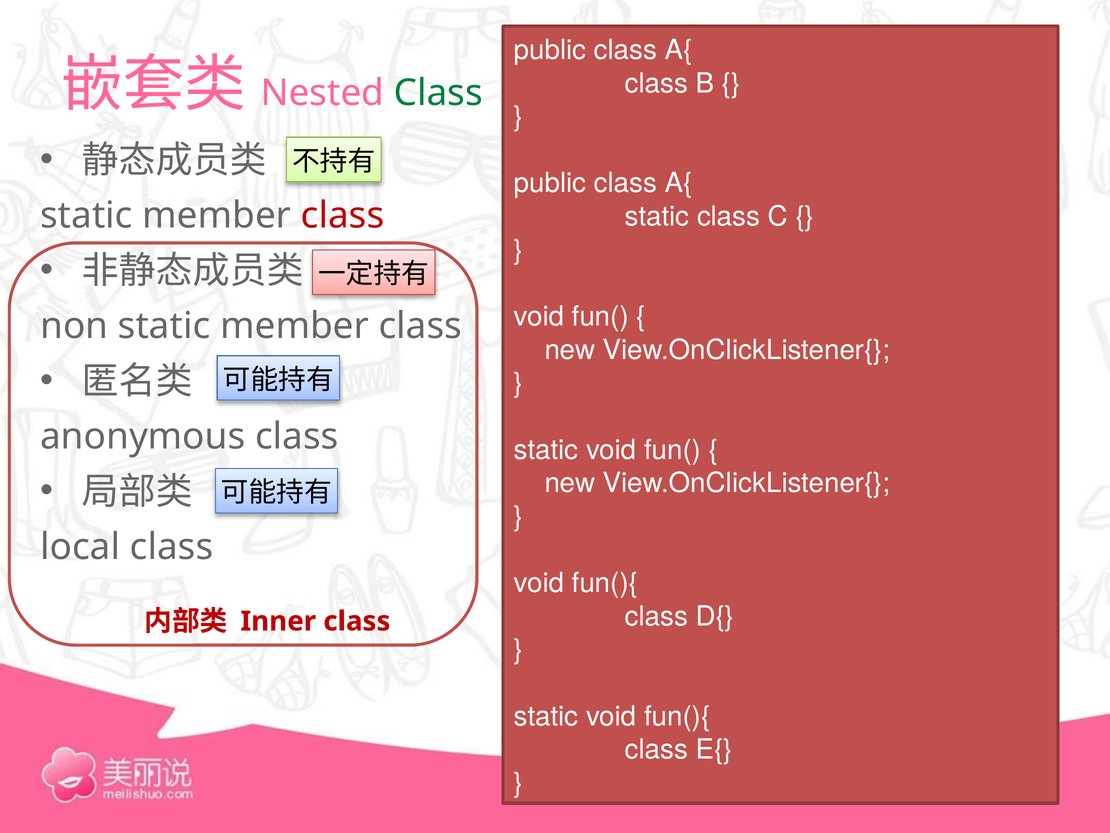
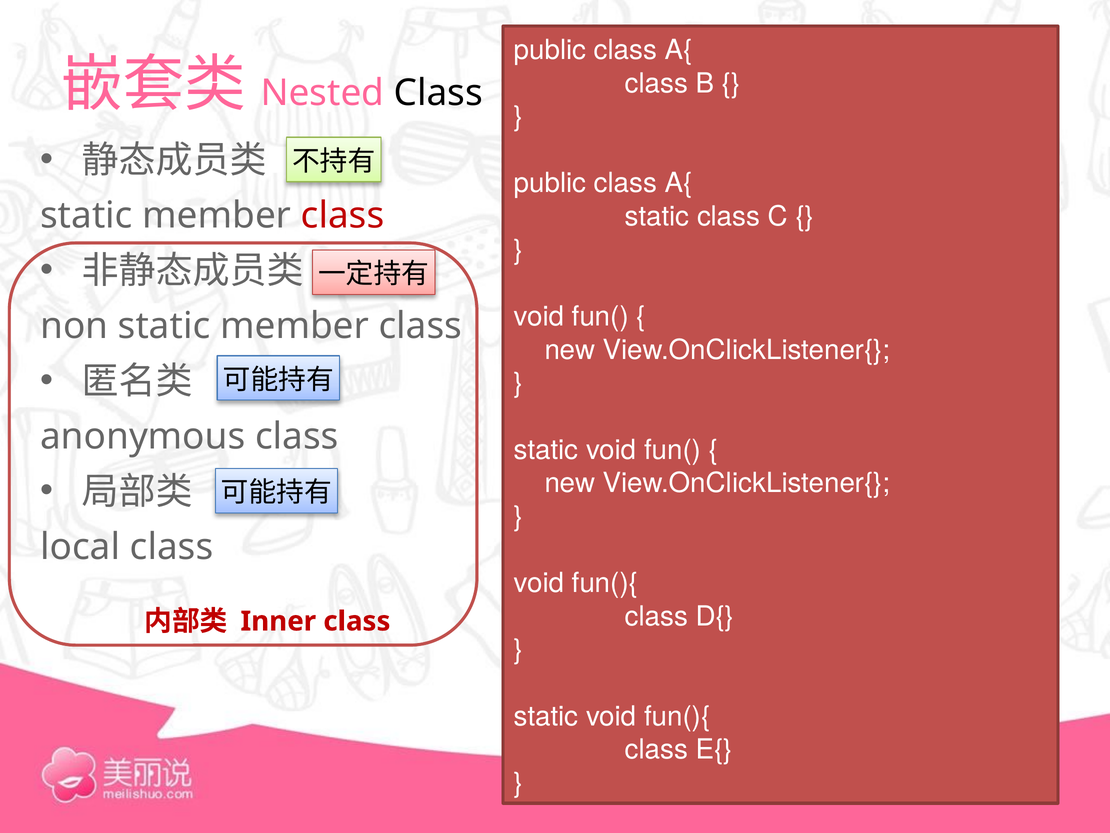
Class at (438, 93) colour: green -> black
